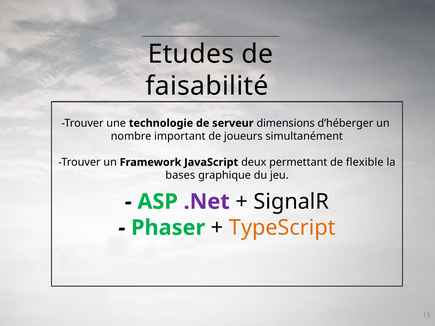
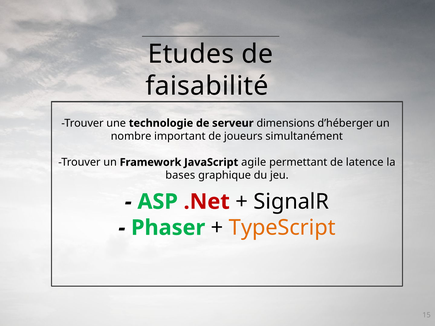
deux: deux -> agile
flexible: flexible -> latence
.Net colour: purple -> red
